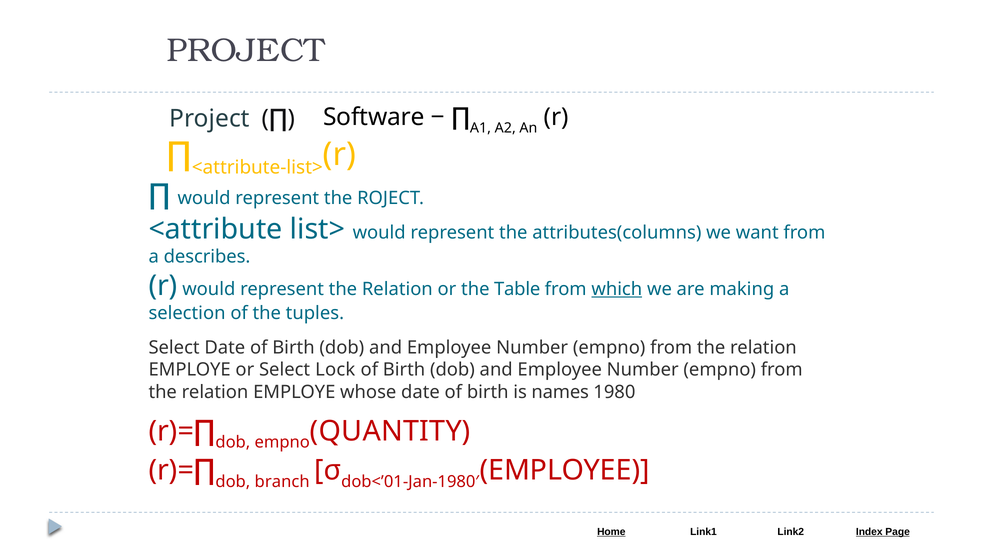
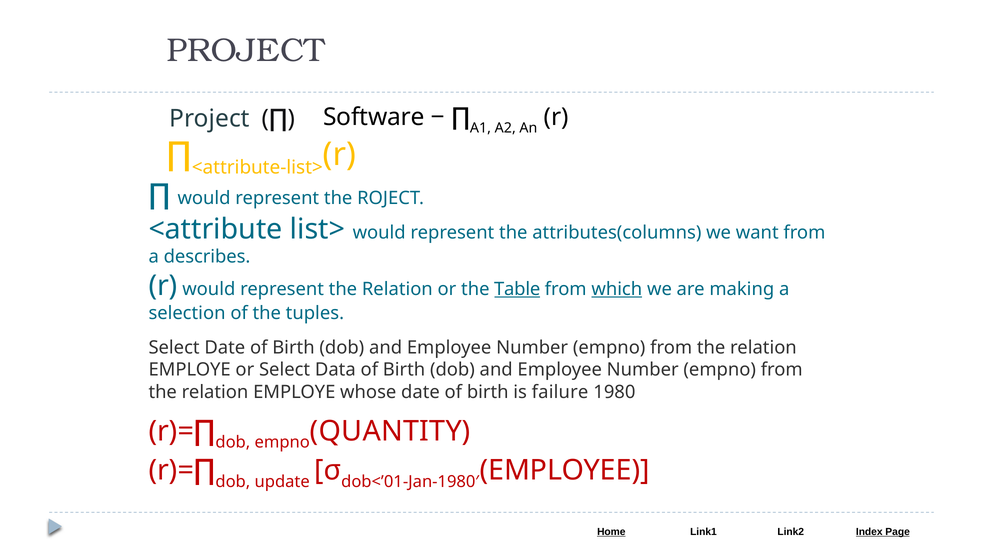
Table underline: none -> present
Lock: Lock -> Data
names: names -> failure
branch: branch -> update
